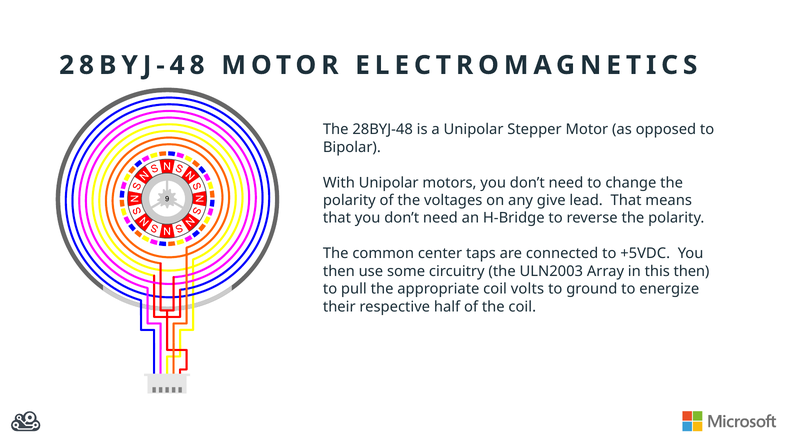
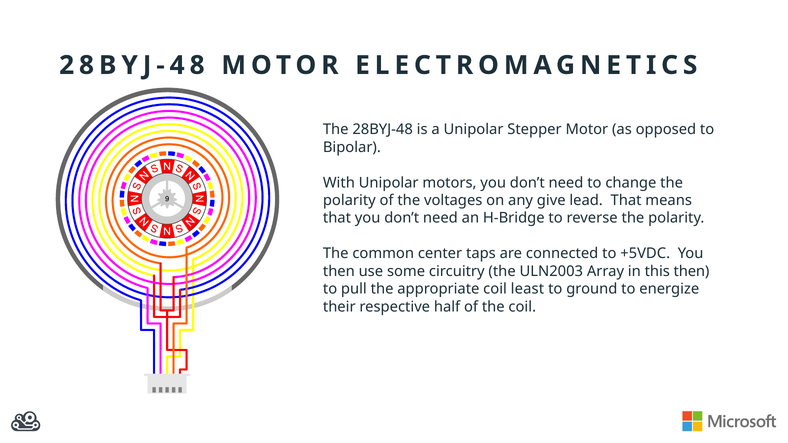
volts: volts -> least
